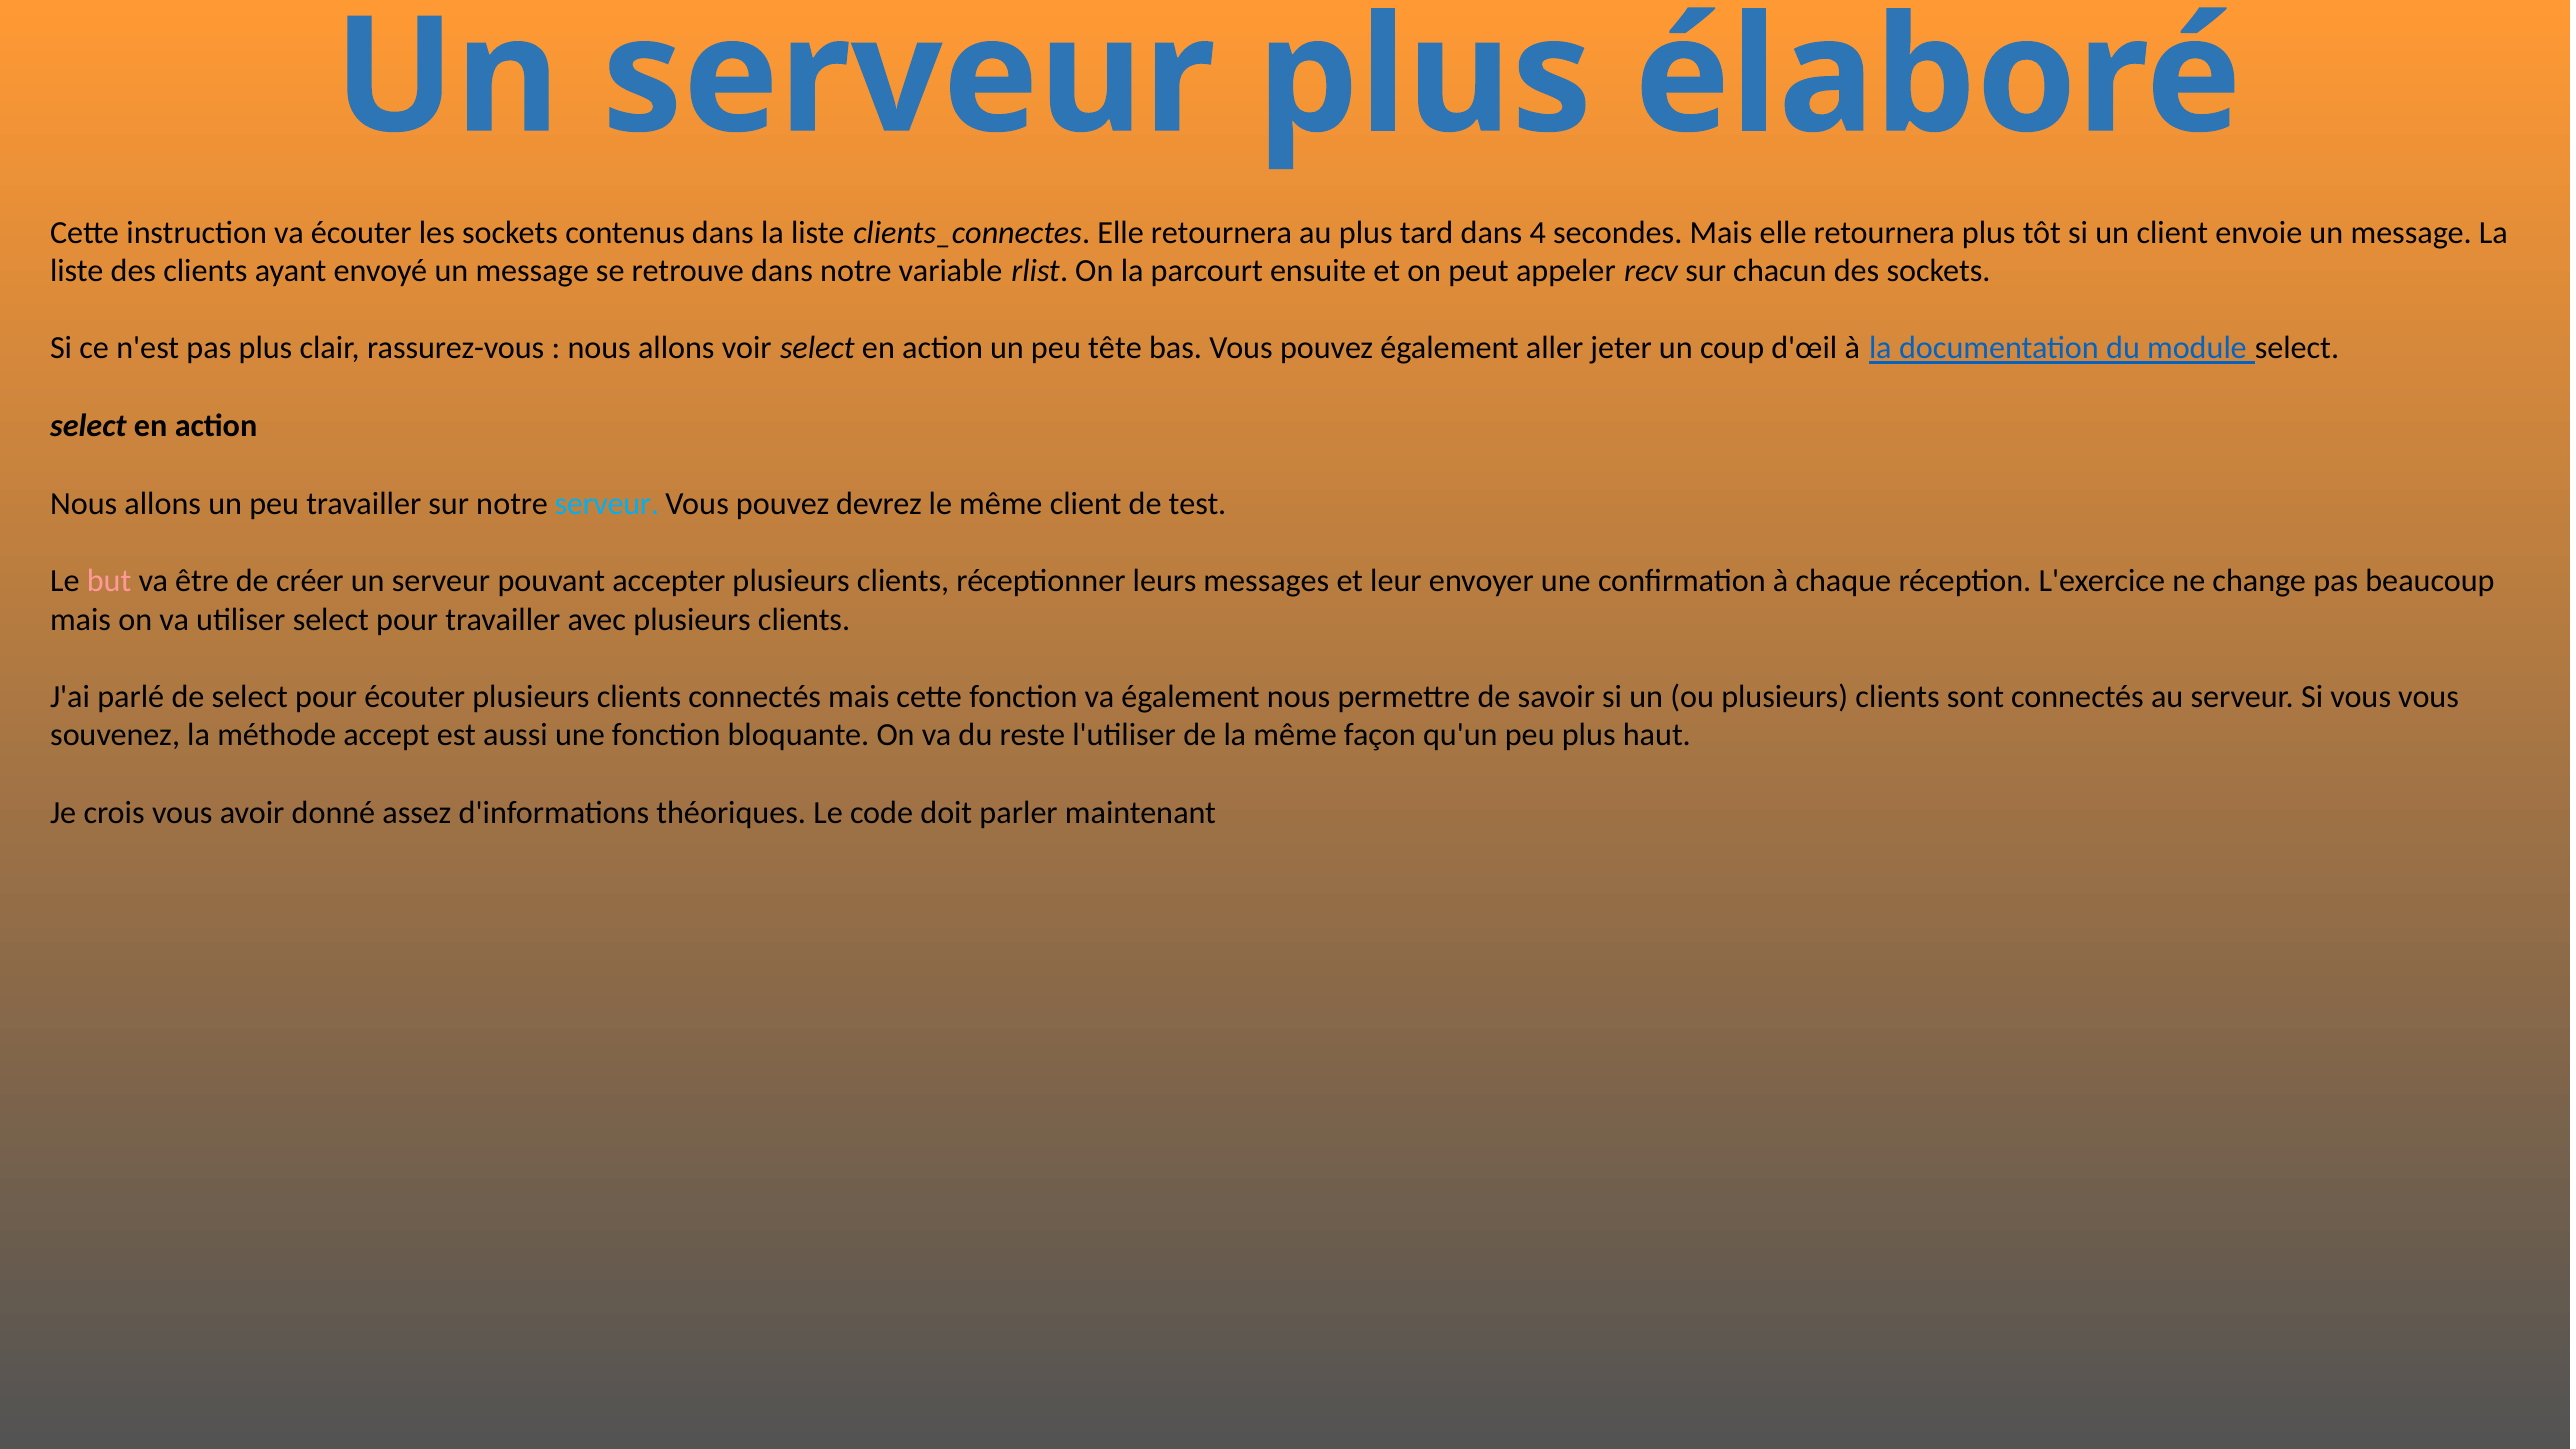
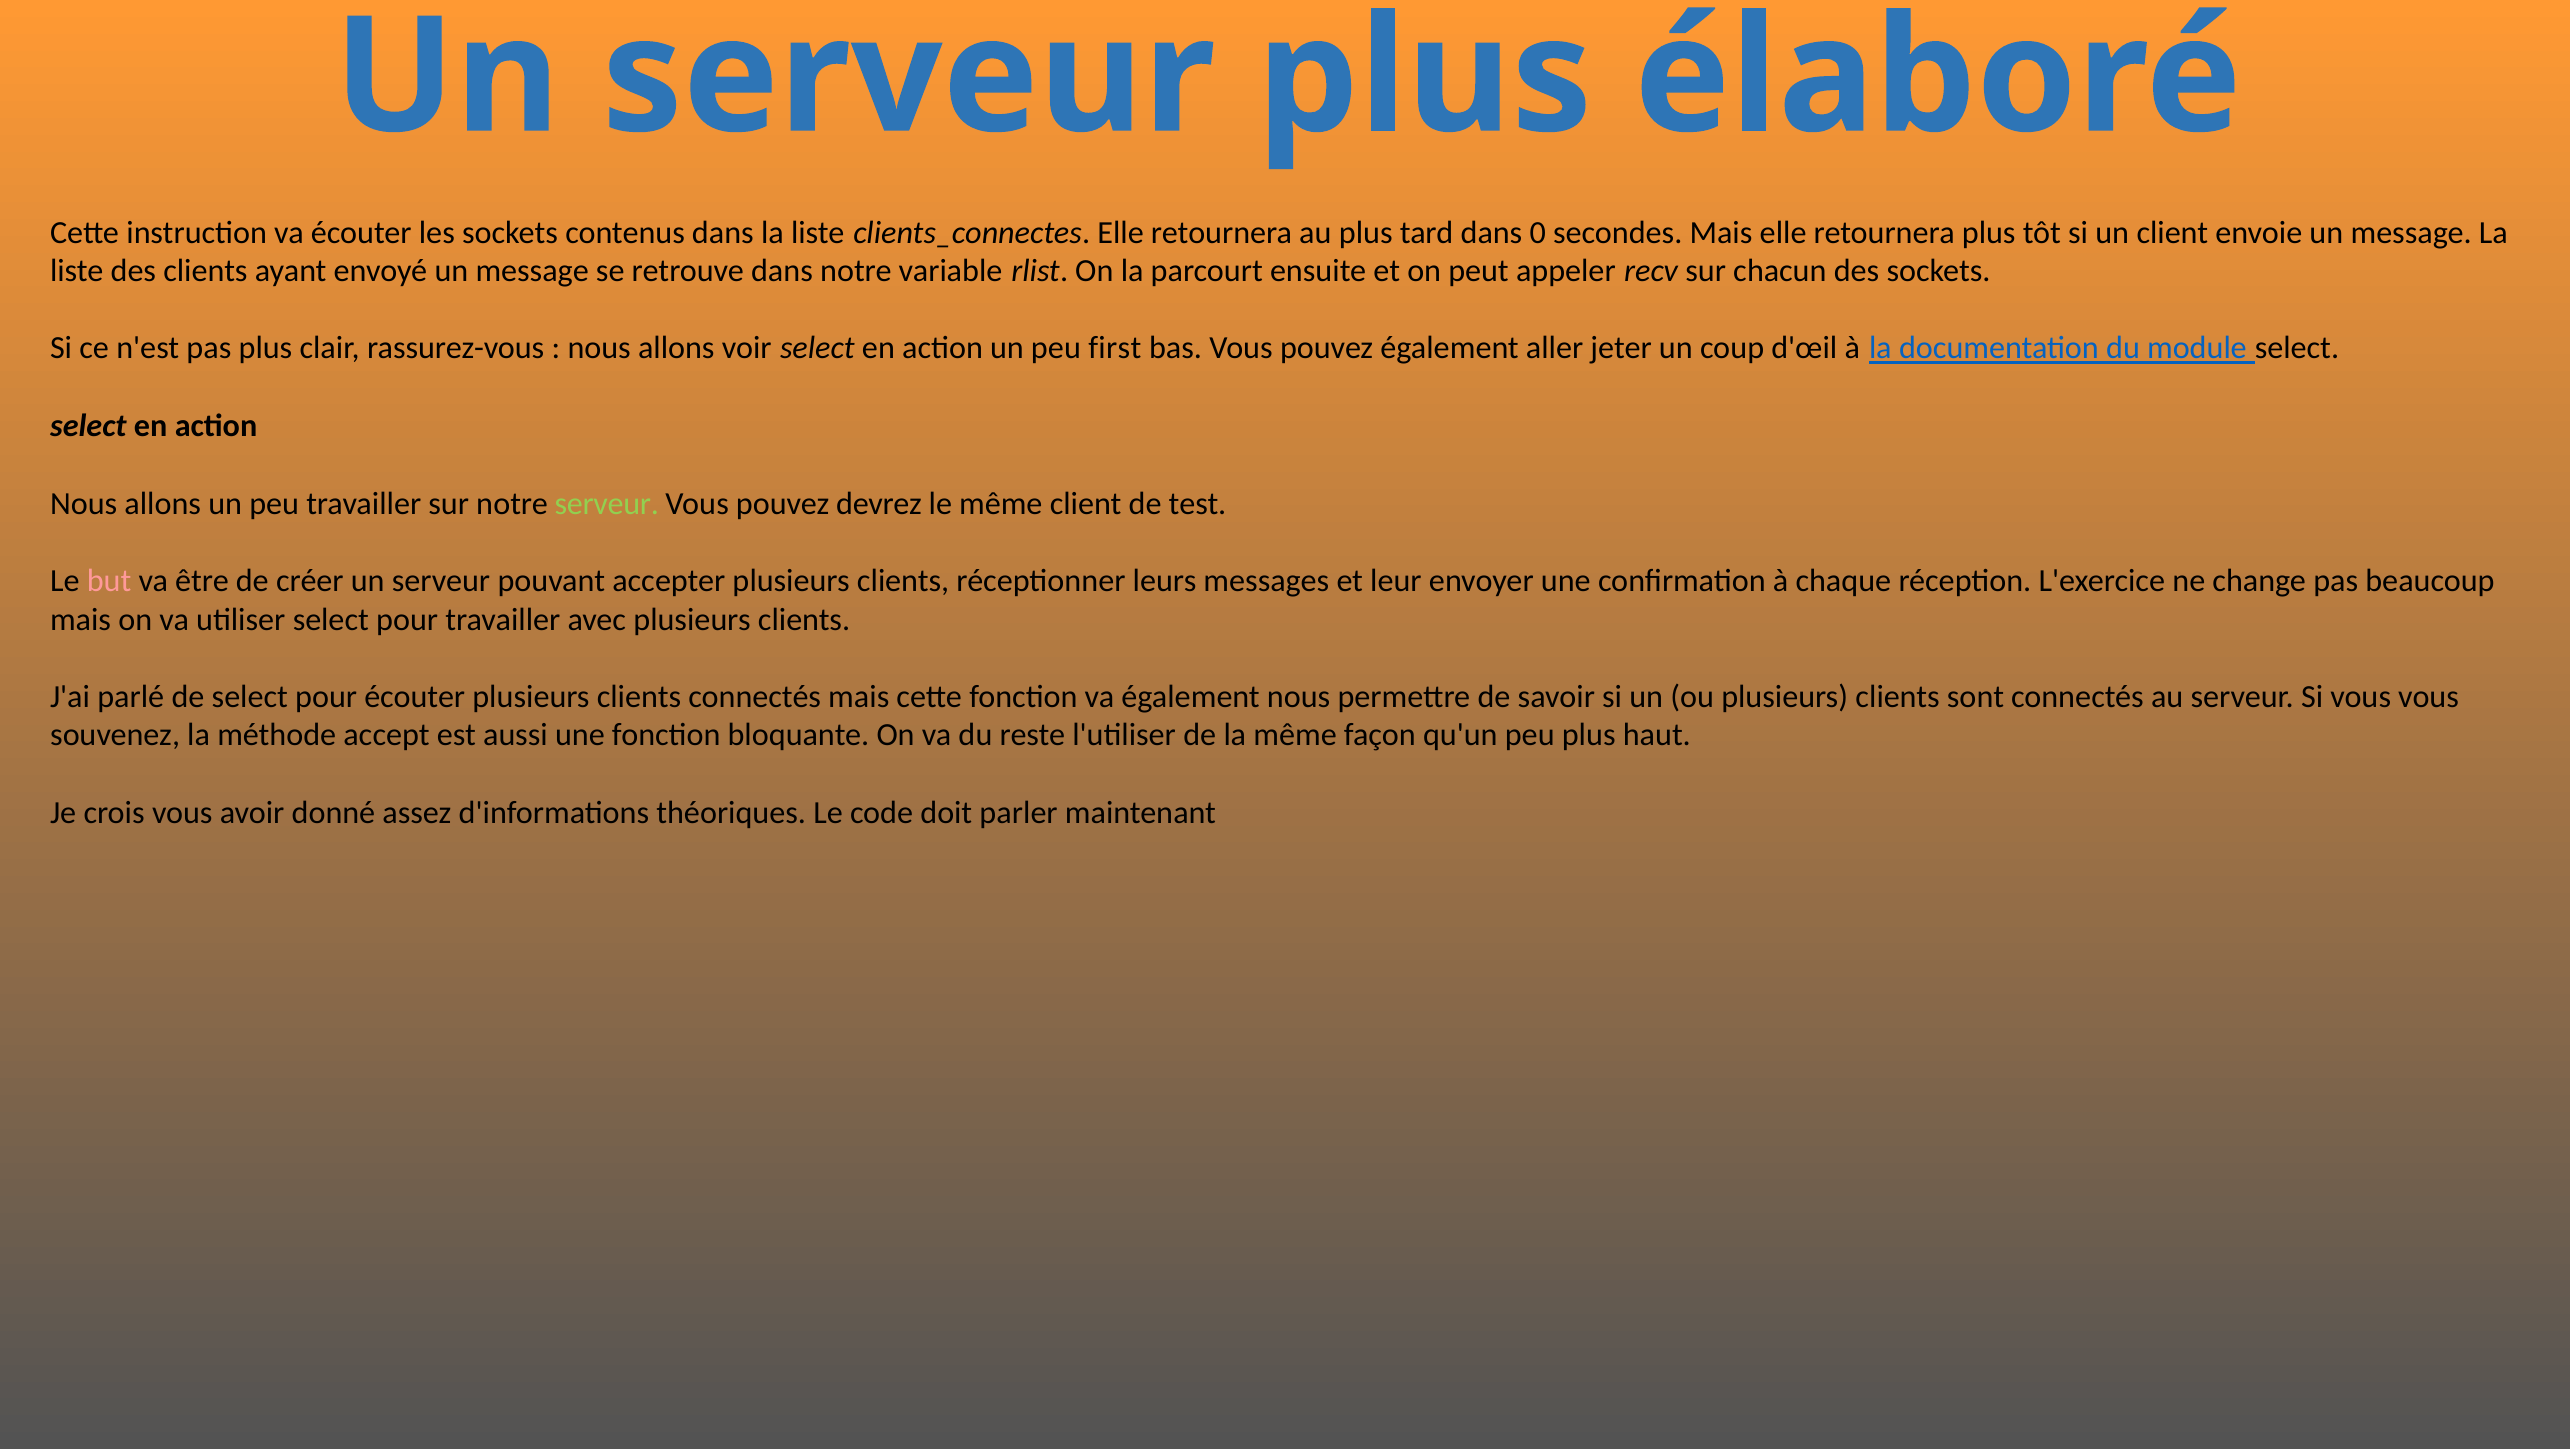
4: 4 -> 0
tête: tête -> first
serveur at (607, 503) colour: light blue -> light green
